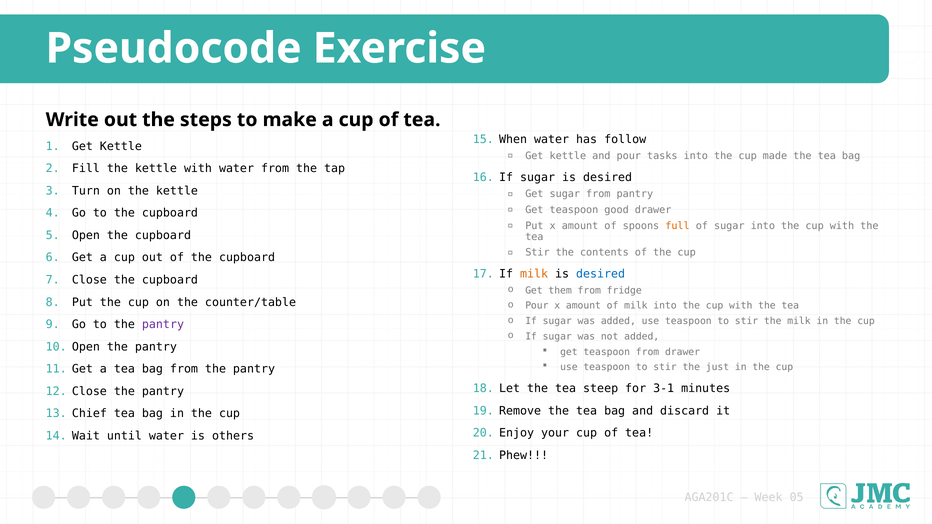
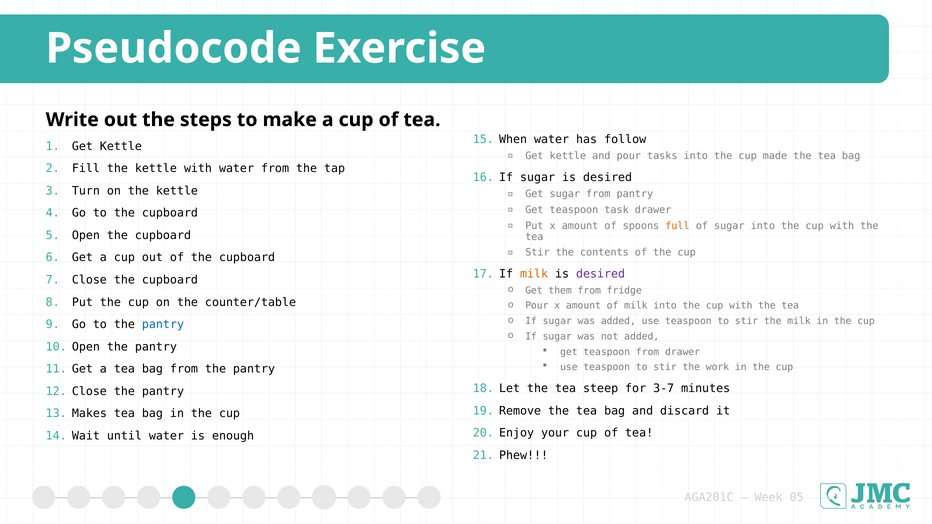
good: good -> task
desired at (601, 274) colour: blue -> purple
pantry at (163, 325) colour: purple -> blue
just: just -> work
3-1: 3-1 -> 3-7
Chief: Chief -> Makes
others: others -> enough
